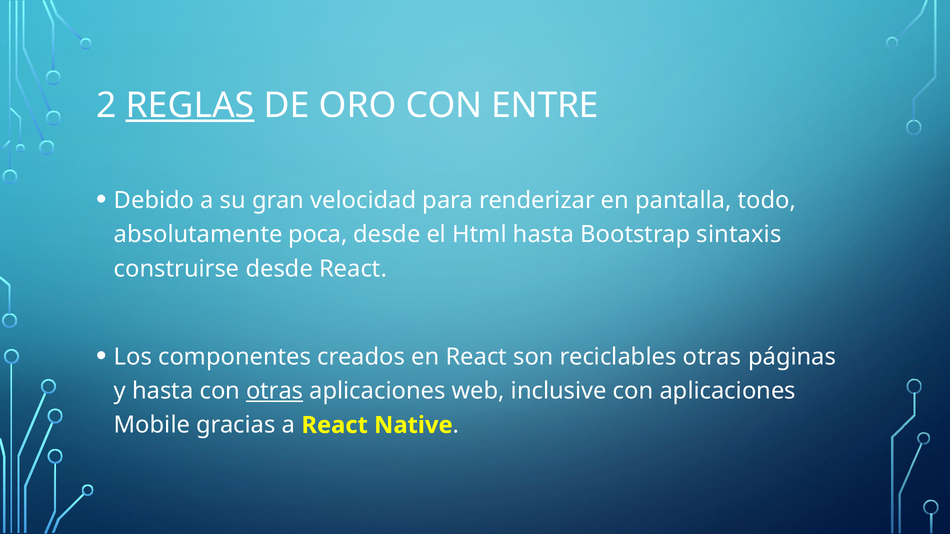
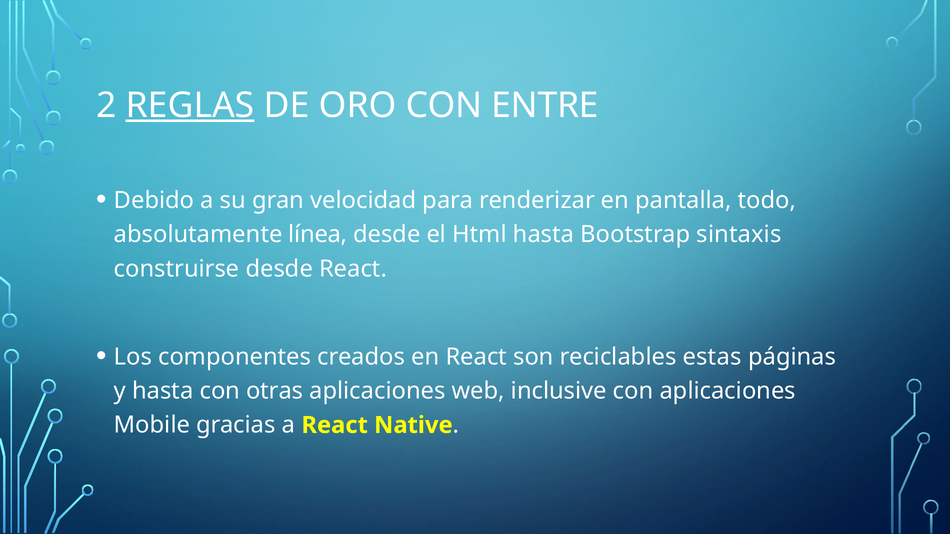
poca: poca -> línea
reciclables otras: otras -> estas
otras at (275, 391) underline: present -> none
